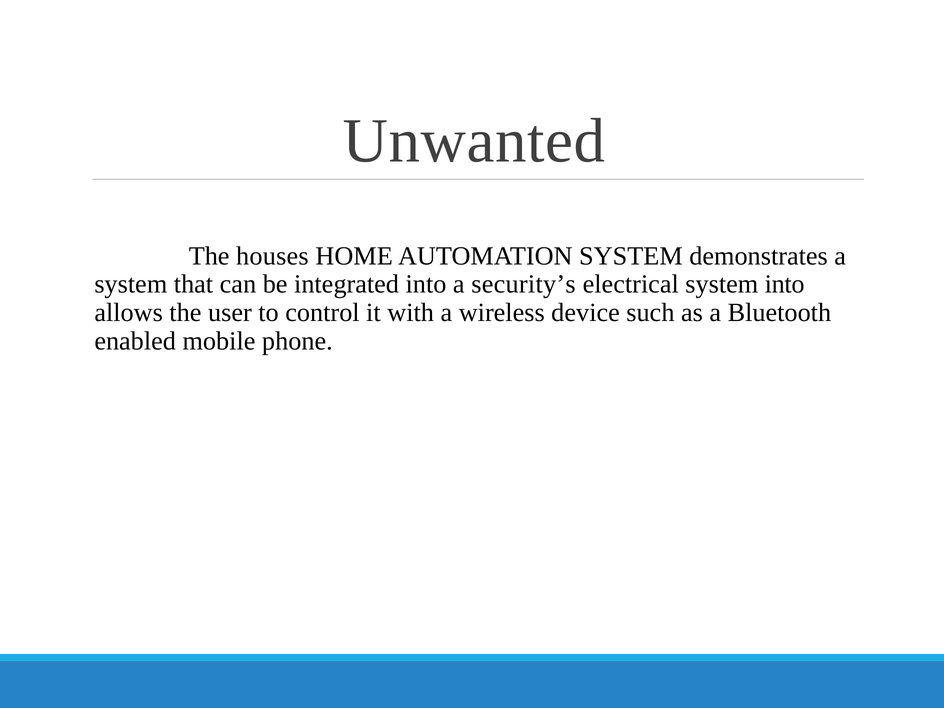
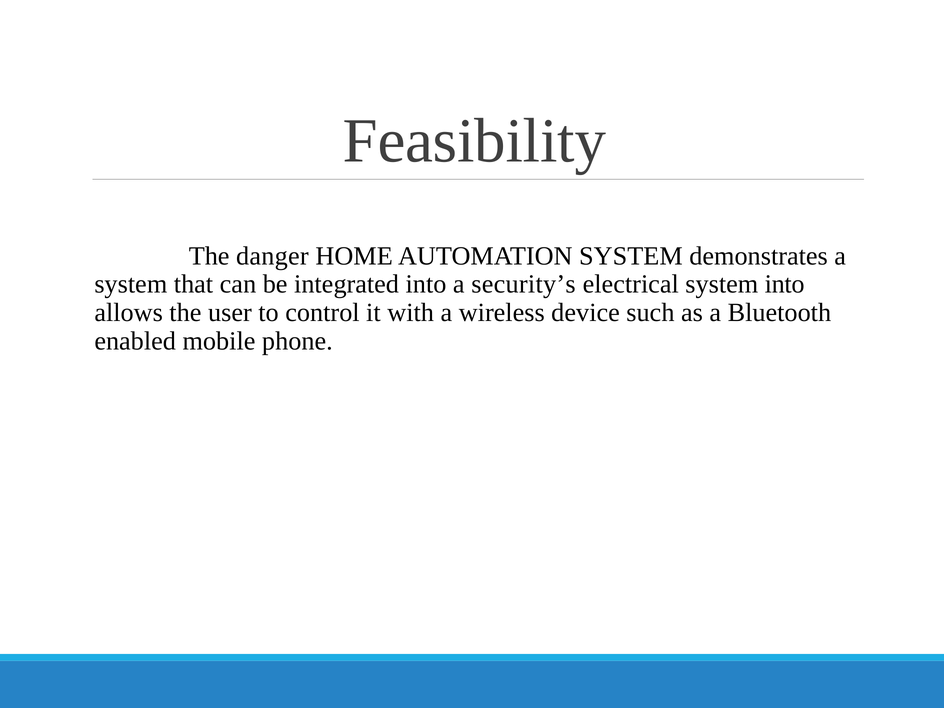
Unwanted: Unwanted -> Feasibility
houses: houses -> danger
